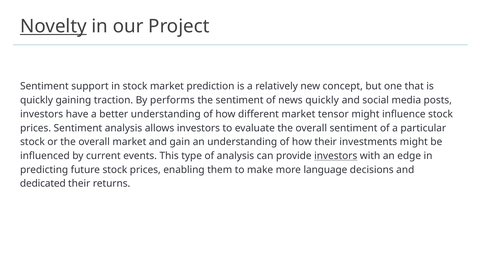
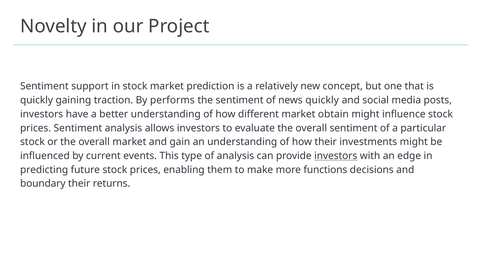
Novelty underline: present -> none
tensor: tensor -> obtain
language: language -> functions
dedicated: dedicated -> boundary
